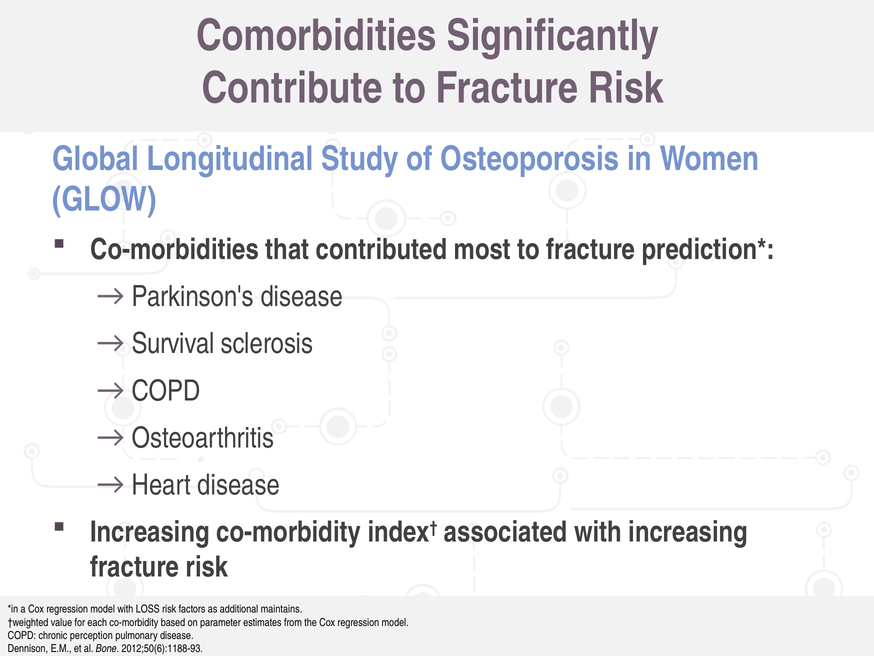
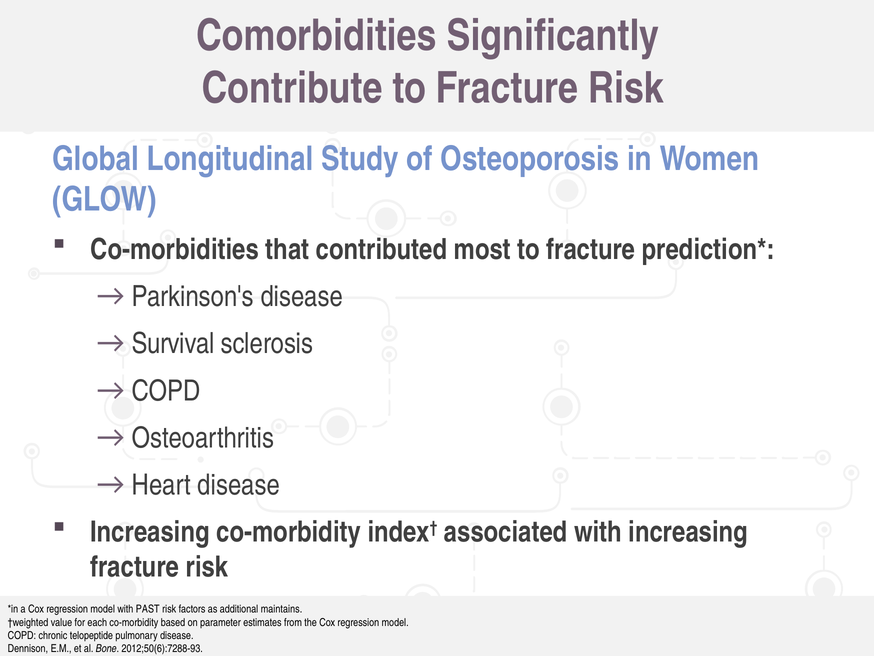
LOSS: LOSS -> PAST
perception: perception -> telopeptide
2012;50(6):1188-93: 2012;50(6):1188-93 -> 2012;50(6):7288-93
